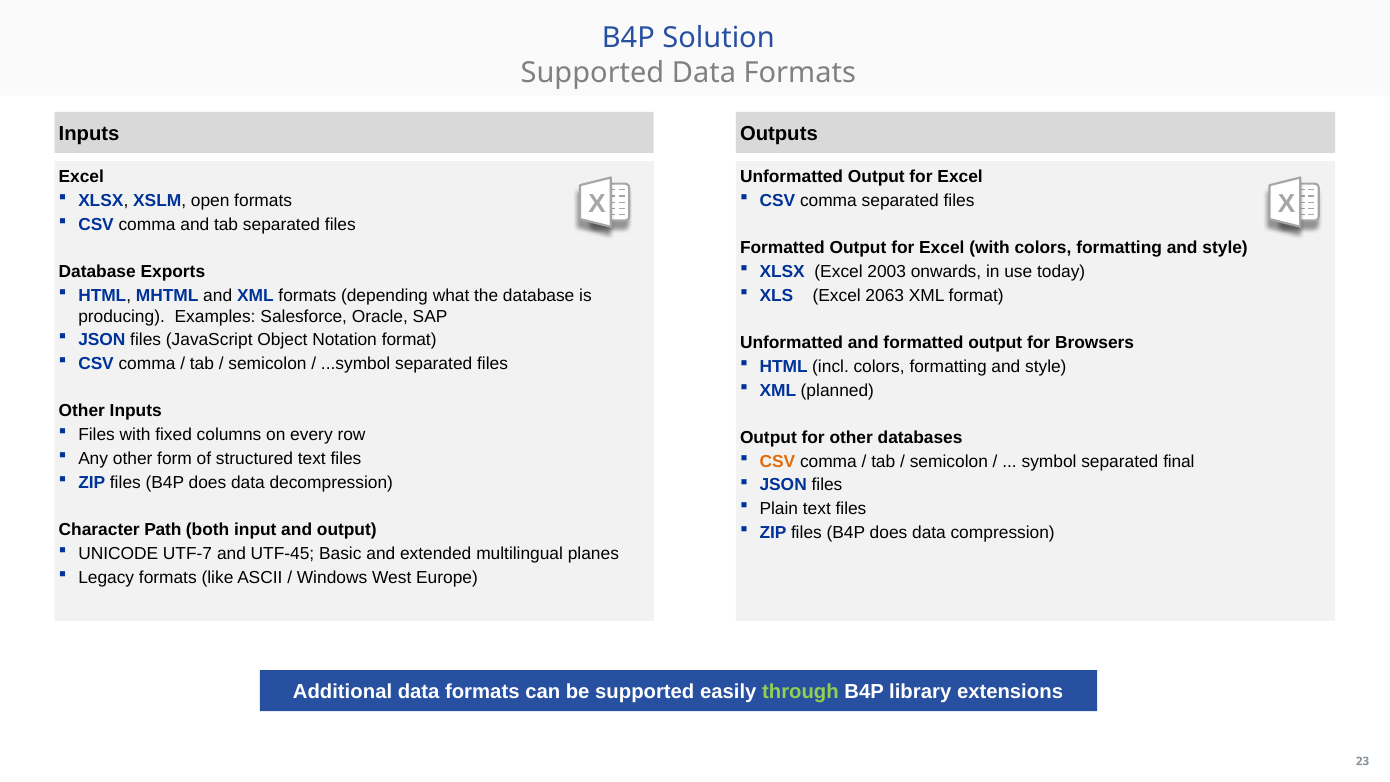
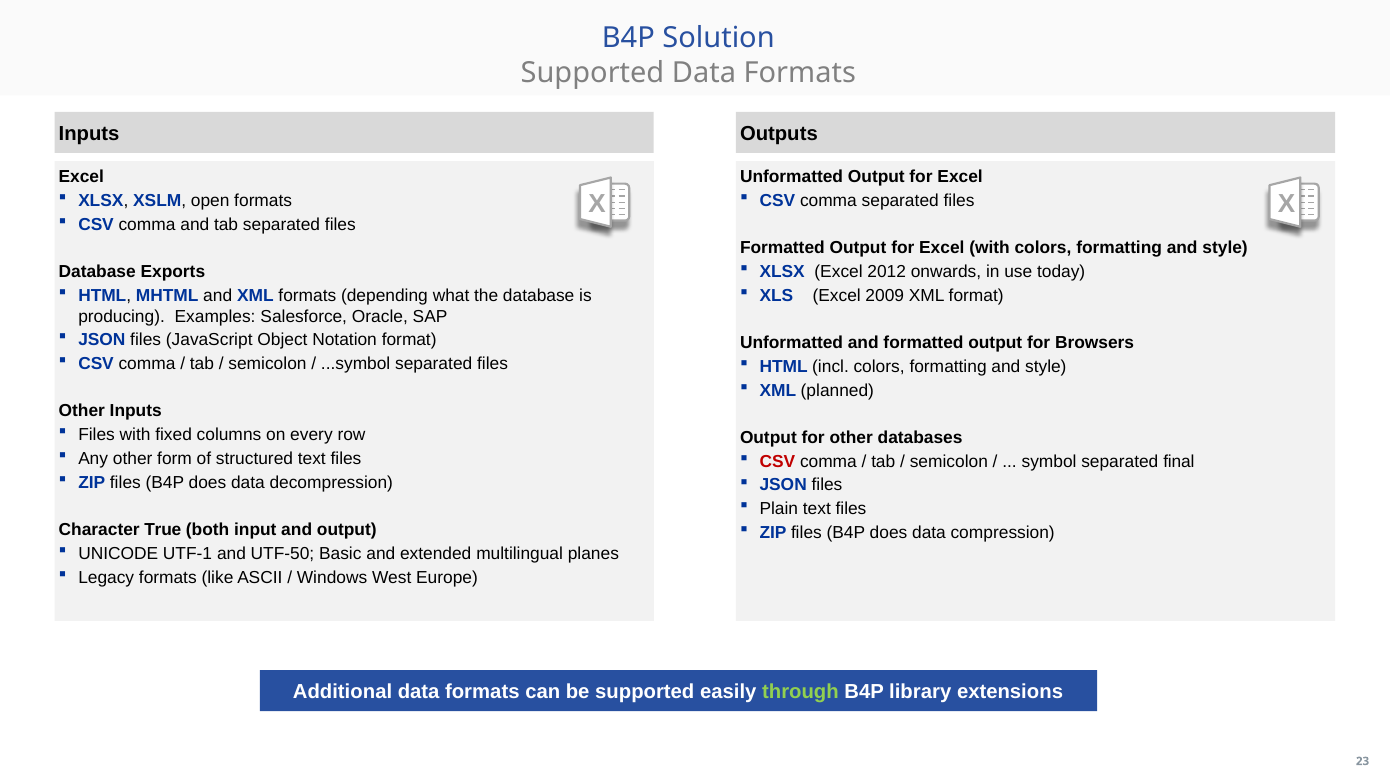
2003: 2003 -> 2012
2063: 2063 -> 2009
CSV at (777, 461) colour: orange -> red
Path: Path -> True
UTF-7: UTF-7 -> UTF-1
UTF-45: UTF-45 -> UTF-50
